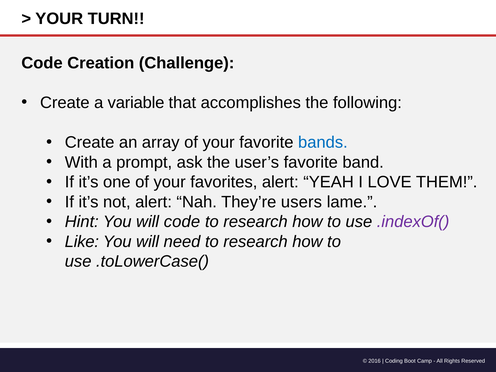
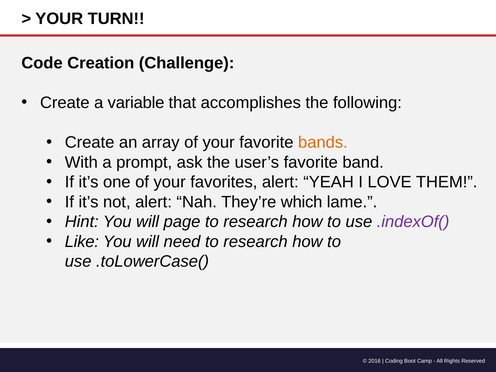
bands colour: blue -> orange
users: users -> which
will code: code -> page
